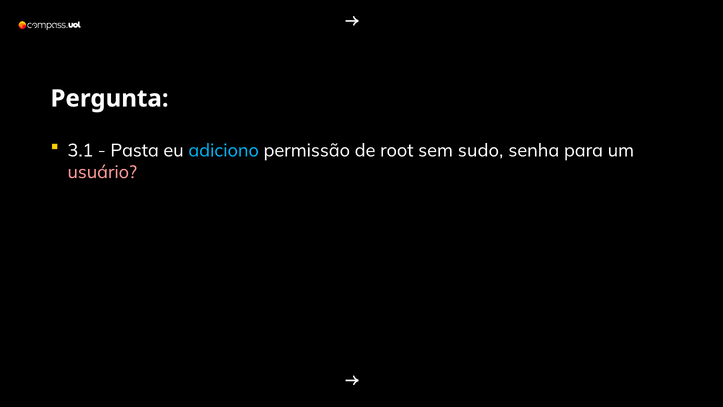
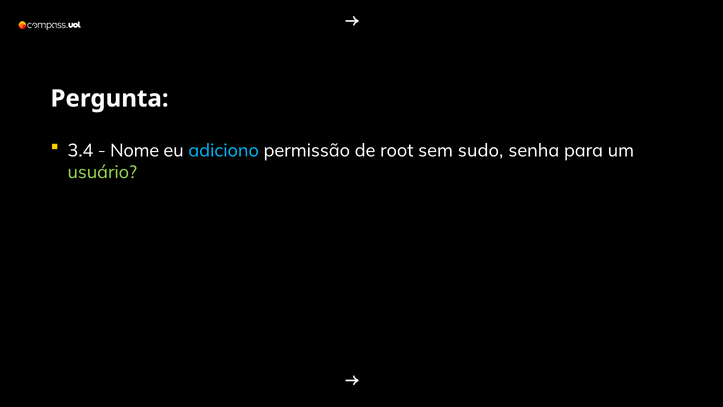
3.1: 3.1 -> 3.4
Pasta: Pasta -> Nome
usuário colour: pink -> light green
